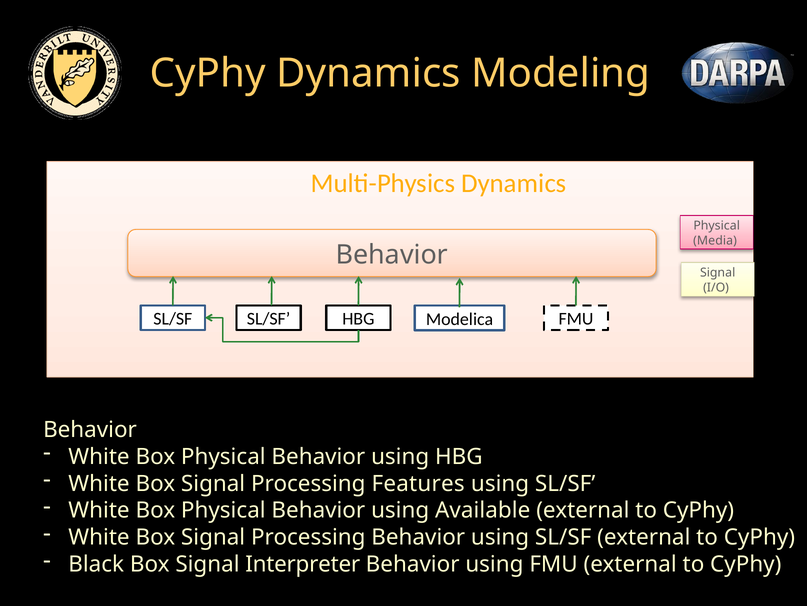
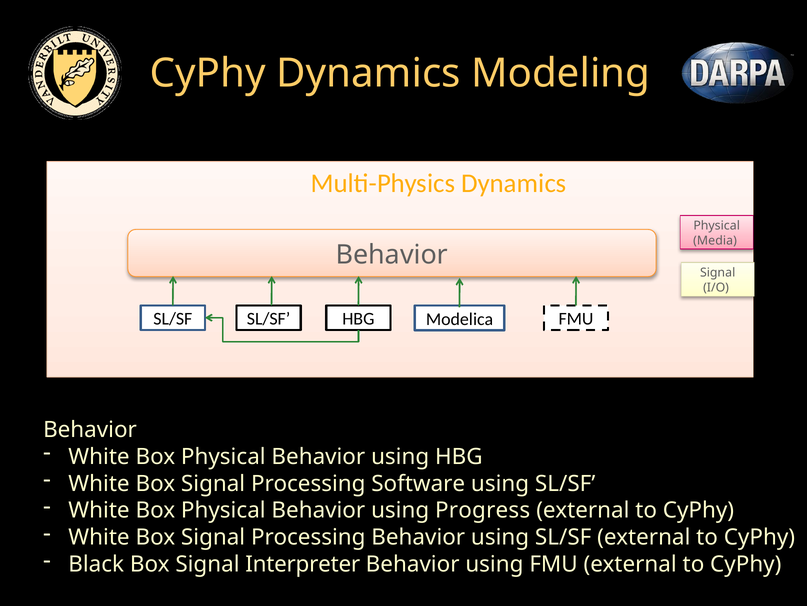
Features: Features -> Software
Available: Available -> Progress
